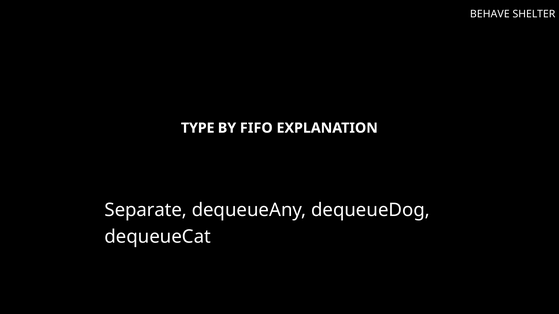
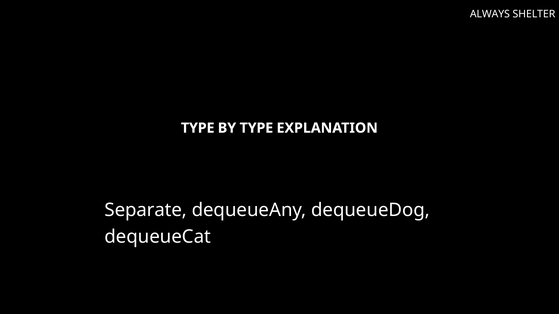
BEHAVE: BEHAVE -> ALWAYS
BY FIFO: FIFO -> TYPE
